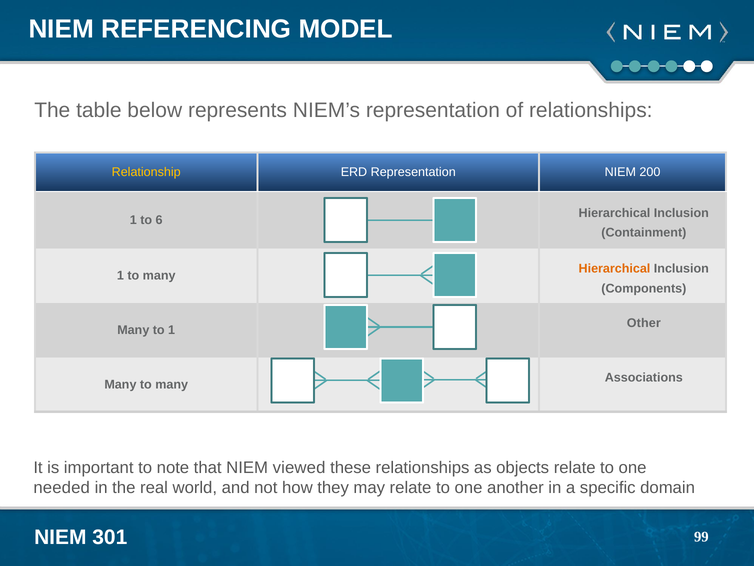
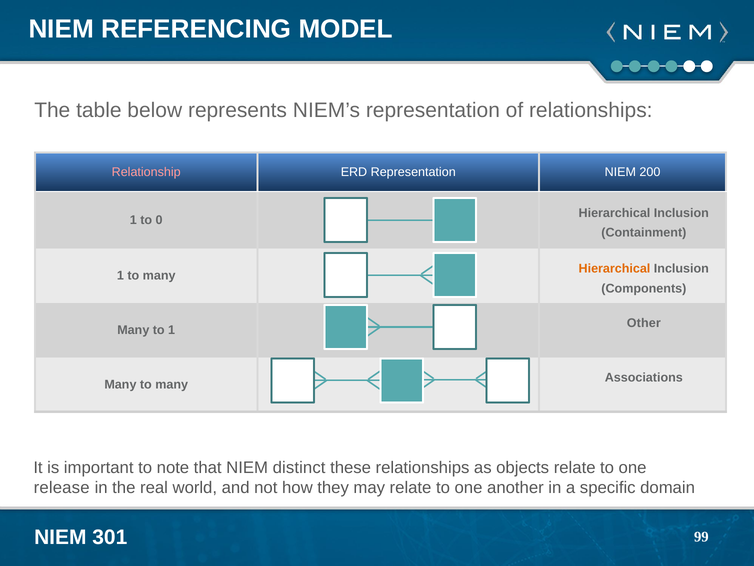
Relationship colour: yellow -> pink
6: 6 -> 0
viewed: viewed -> distinct
needed: needed -> release
